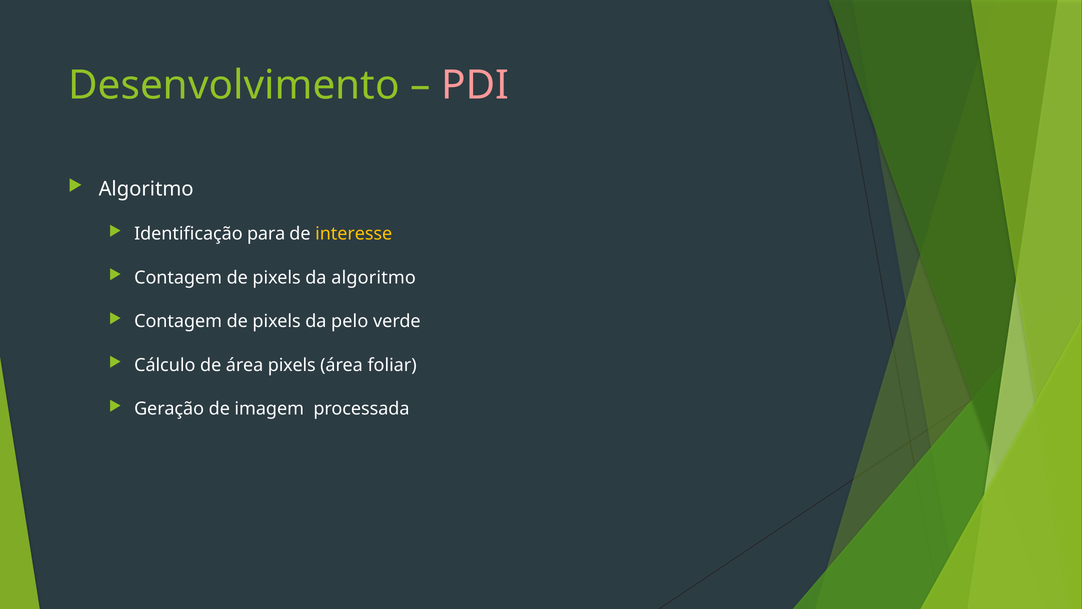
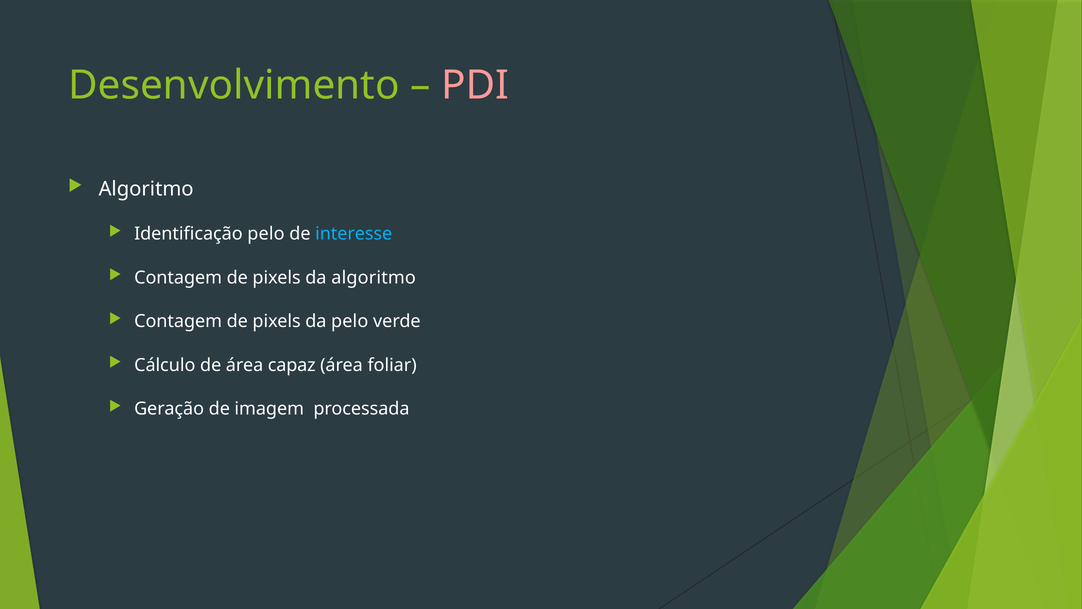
Identificação para: para -> pelo
interesse colour: yellow -> light blue
área pixels: pixels -> capaz
